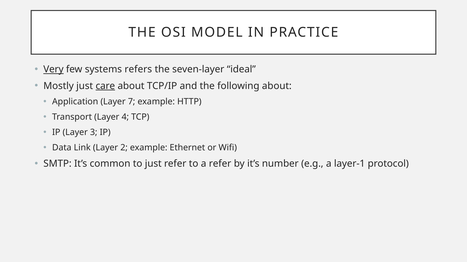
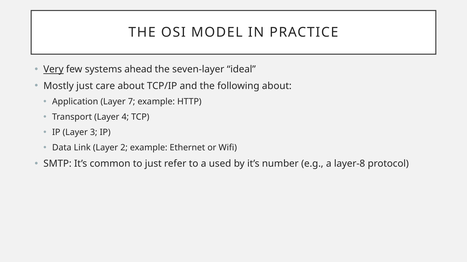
refers: refers -> ahead
care underline: present -> none
a refer: refer -> used
layer-1: layer-1 -> layer-8
